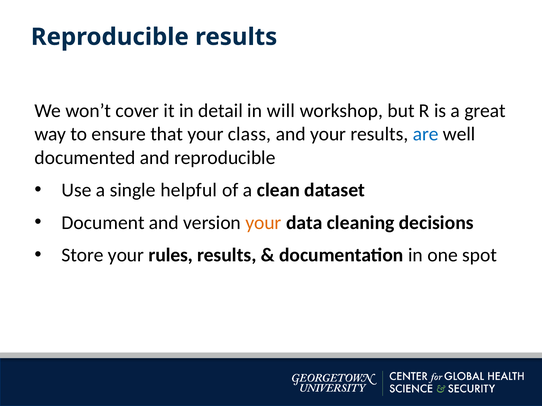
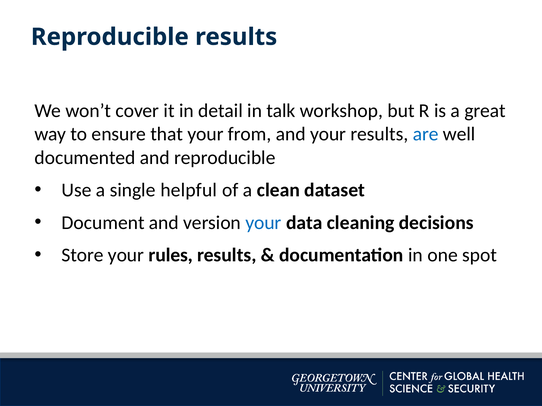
will: will -> talk
class: class -> from
your at (263, 223) colour: orange -> blue
